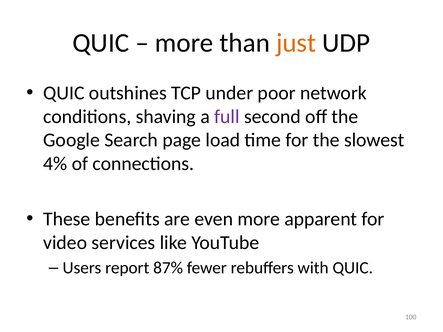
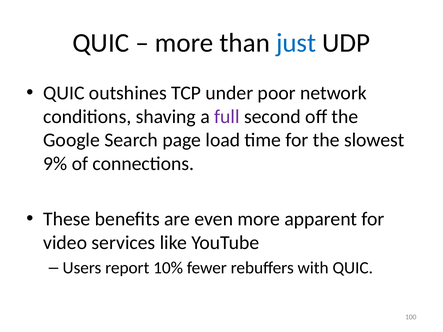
just colour: orange -> blue
4%: 4% -> 9%
87%: 87% -> 10%
